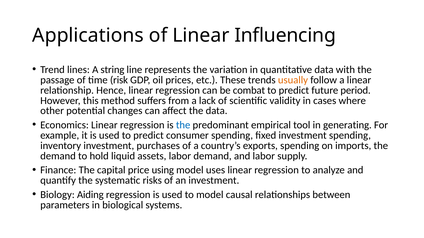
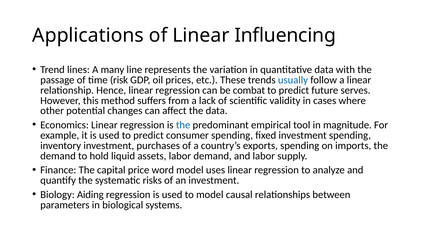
string: string -> many
usually colour: orange -> blue
period: period -> serves
generating: generating -> magnitude
using: using -> word
